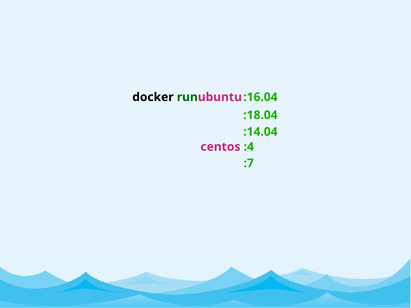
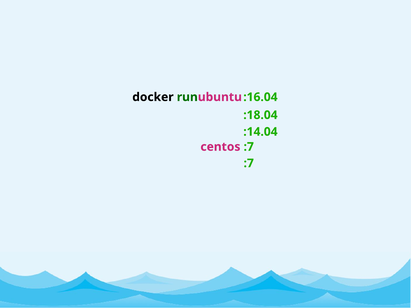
centos :4: :4 -> :7
